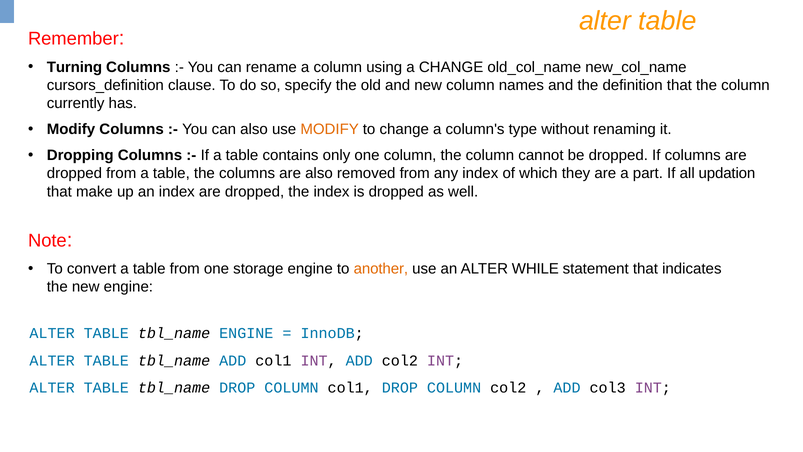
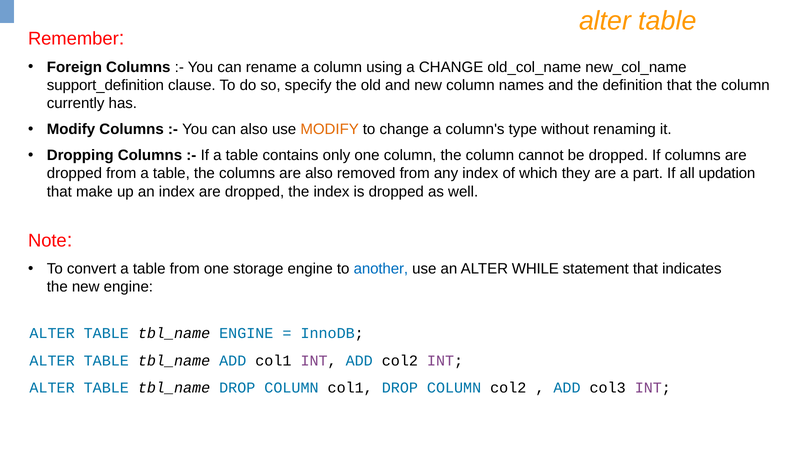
Turning: Turning -> Foreign
cursors_definition: cursors_definition -> support_definition
another colour: orange -> blue
